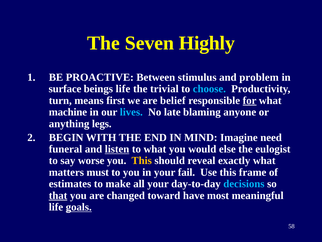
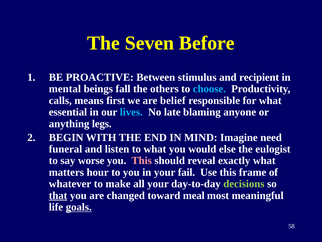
Highly: Highly -> Before
problem: problem -> recipient
surface: surface -> mental
beings life: life -> fall
trivial: trivial -> others
turn: turn -> calls
for underline: present -> none
machine: machine -> essential
listen underline: present -> none
This at (142, 160) colour: yellow -> pink
must: must -> hour
estimates: estimates -> whatever
decisions colour: light blue -> light green
have: have -> meal
